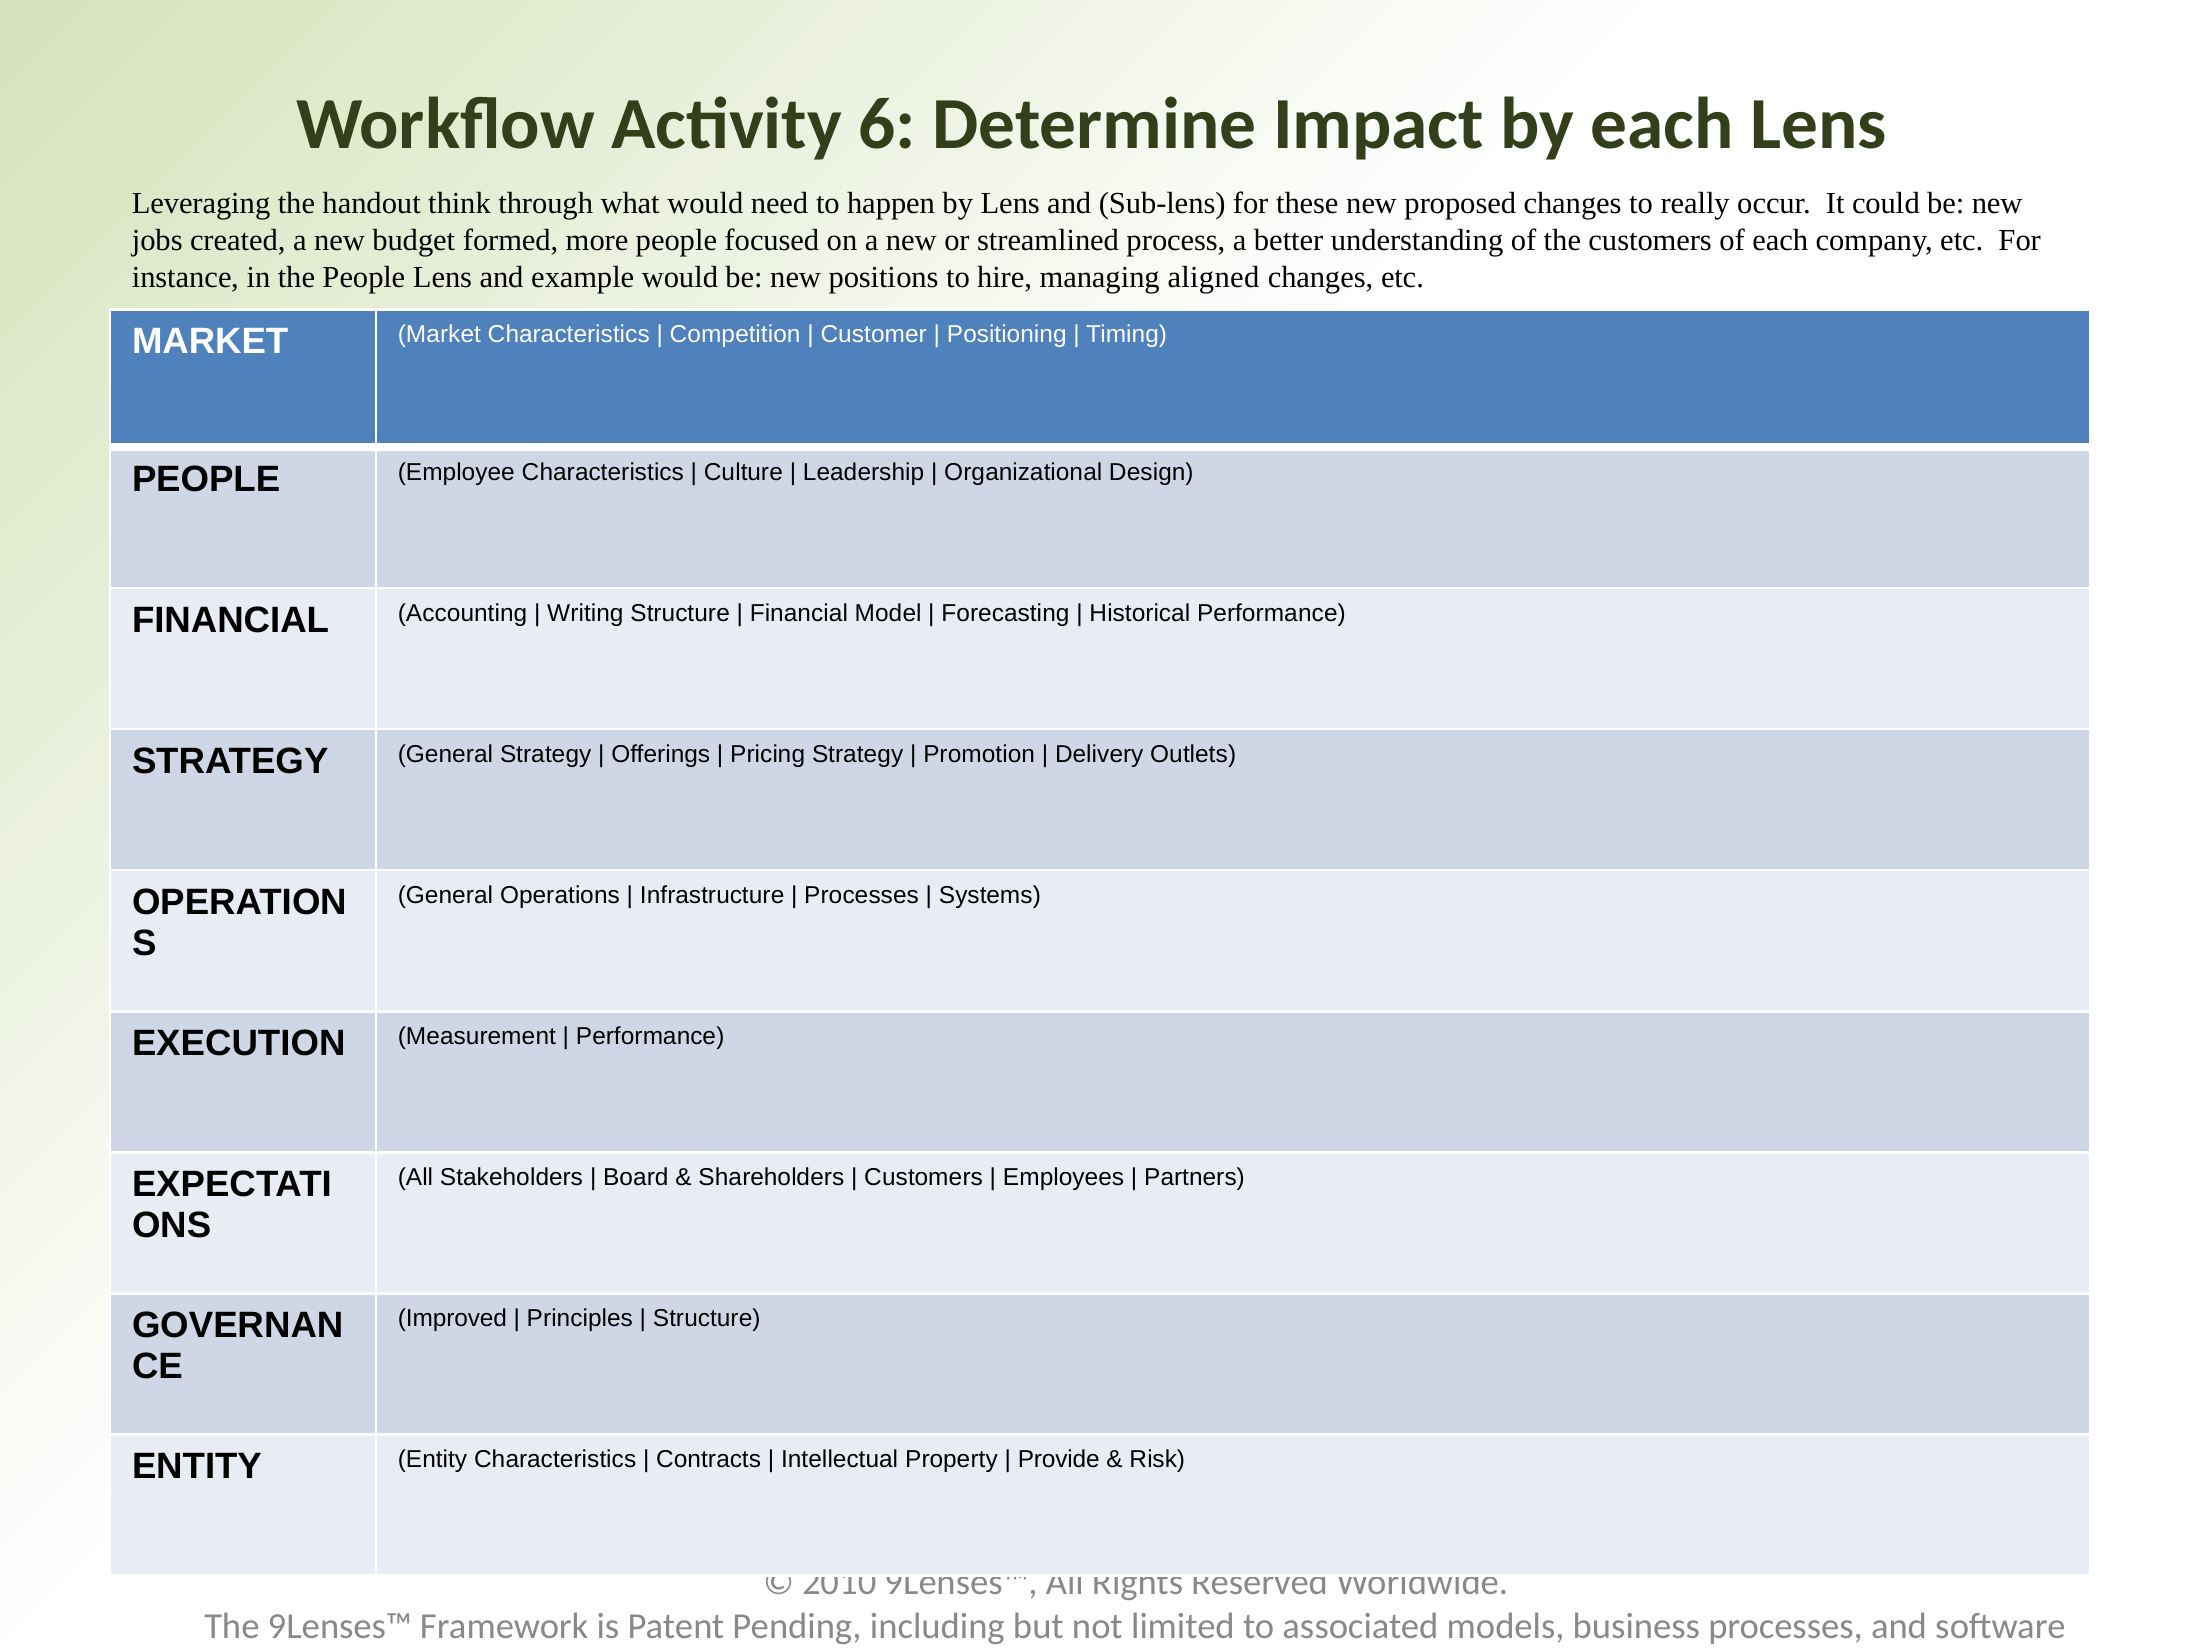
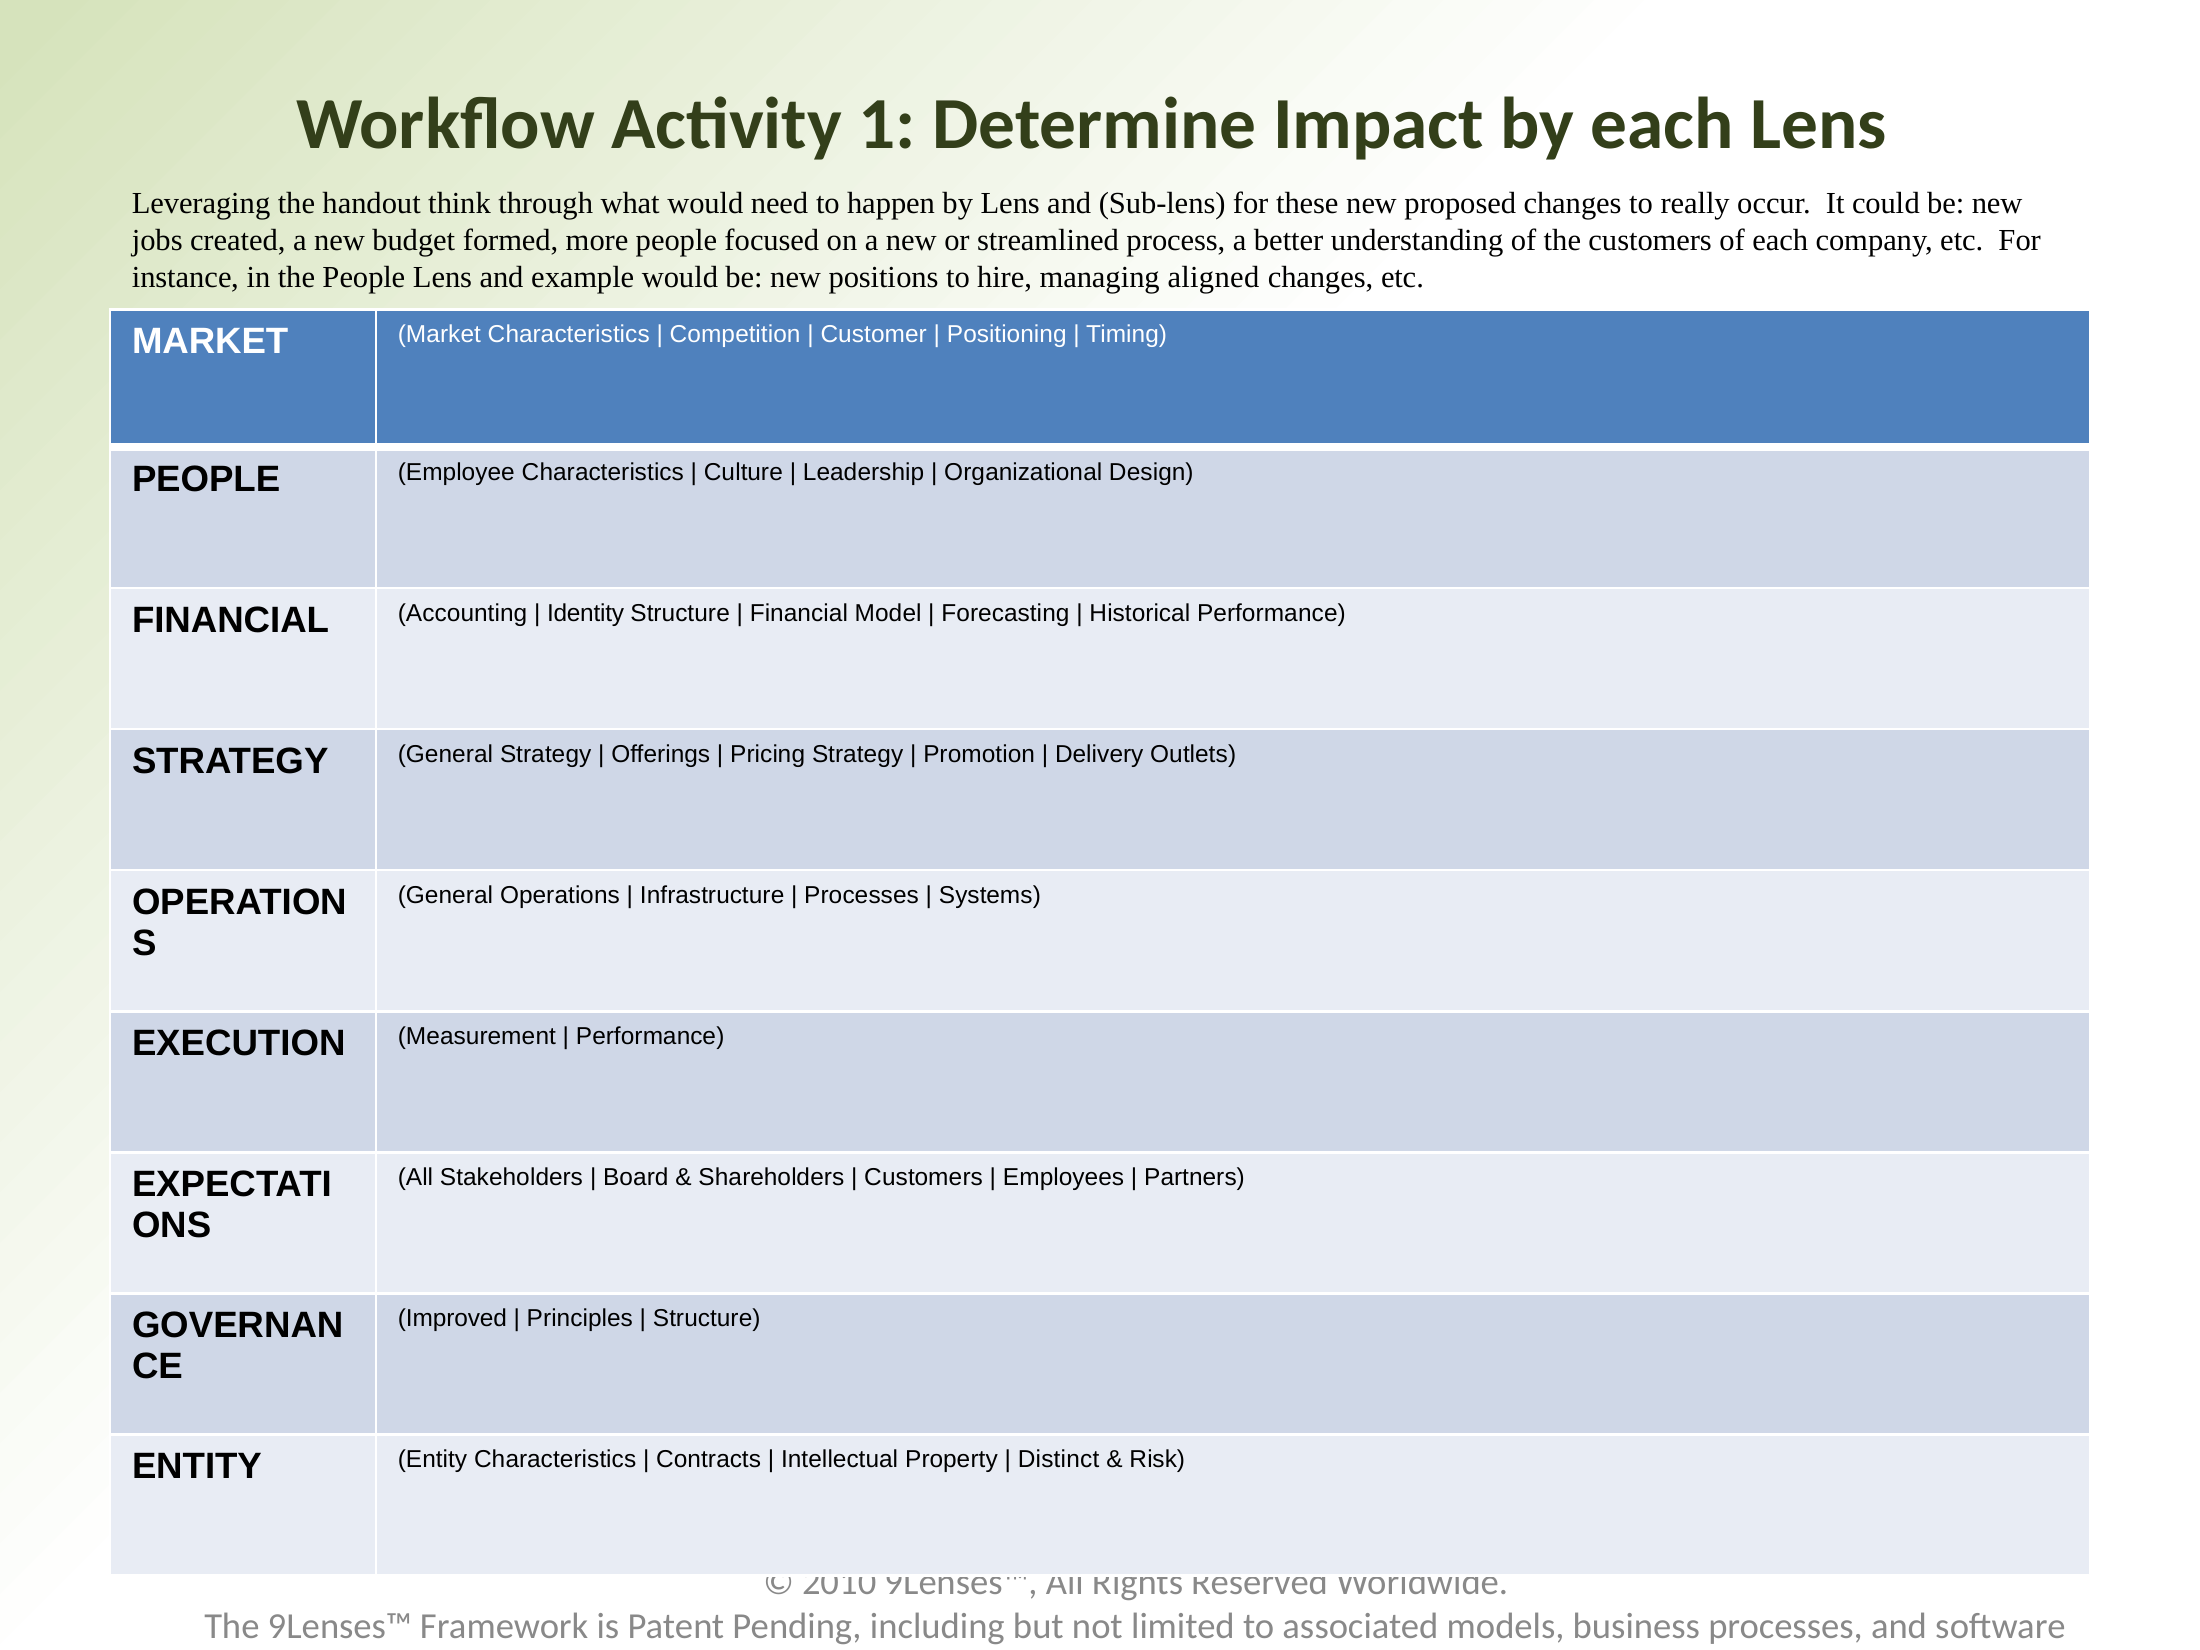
6: 6 -> 1
Writing: Writing -> Identity
Provide: Provide -> Distinct
